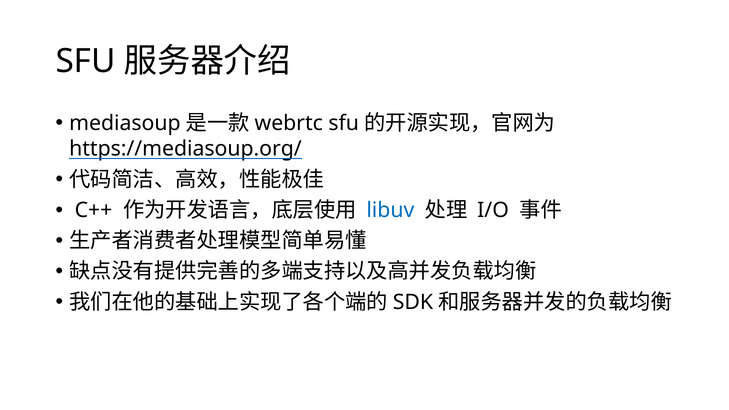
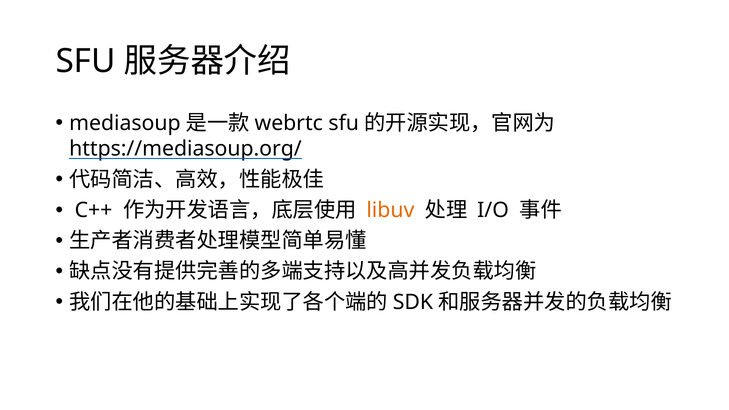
libuv colour: blue -> orange
